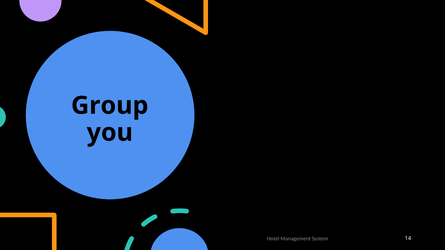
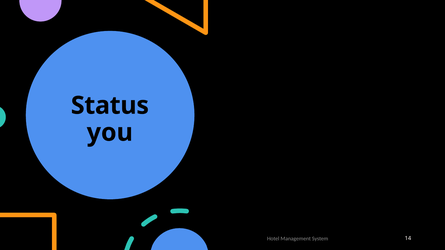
Group: Group -> Status
